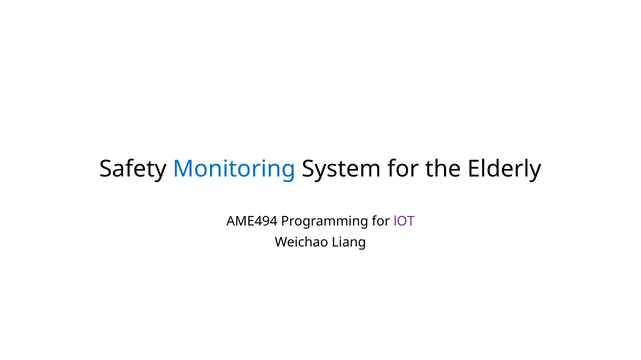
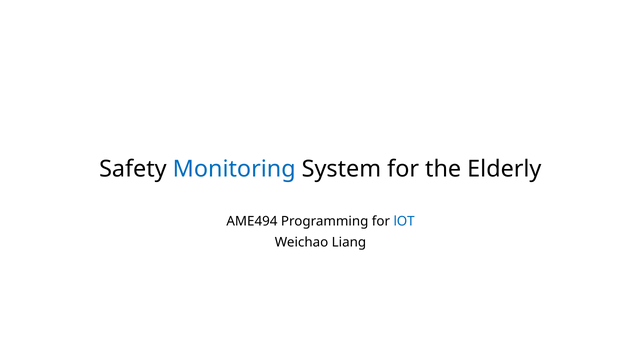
lOT colour: purple -> blue
